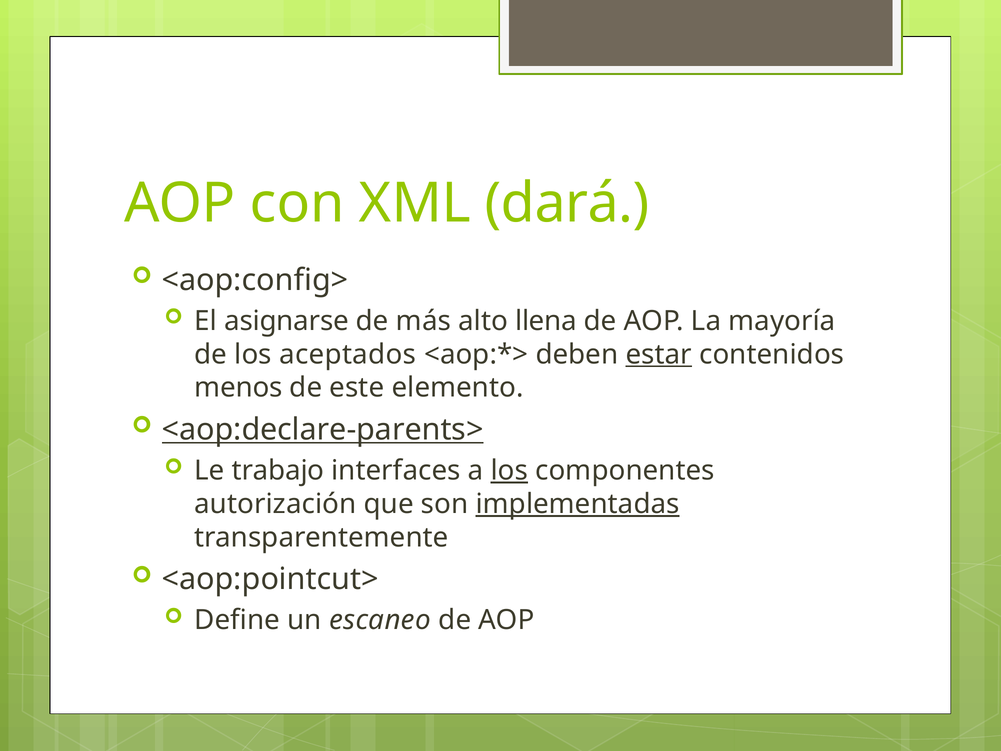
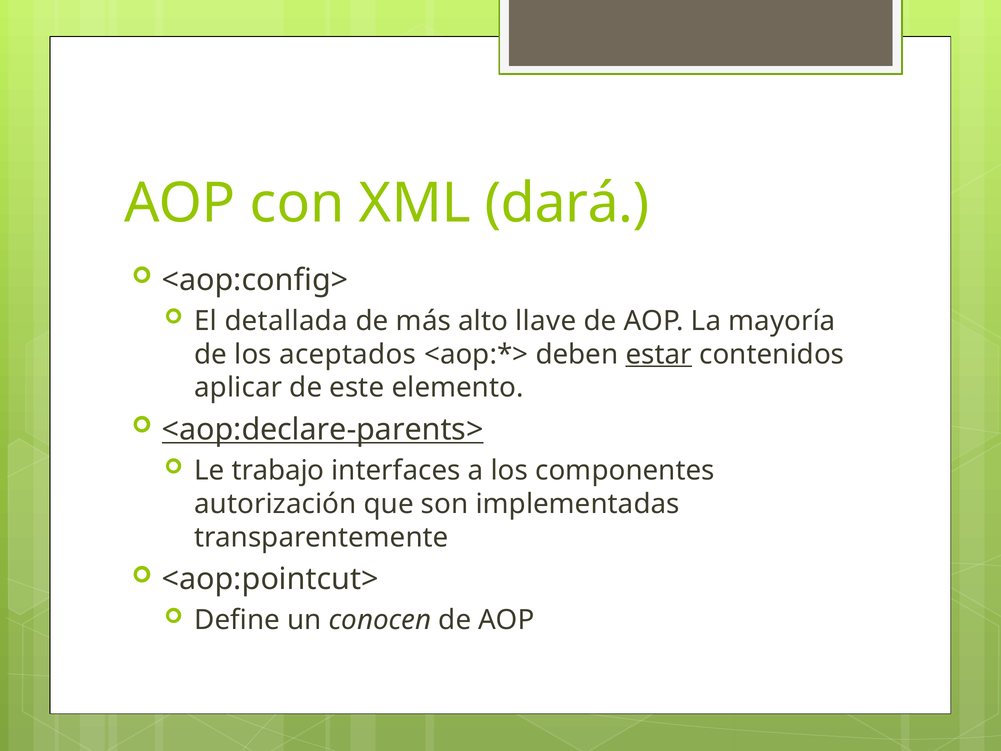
asignarse: asignarse -> detallada
llena: llena -> llave
menos: menos -> aplicar
los at (509, 470) underline: present -> none
implementadas underline: present -> none
escaneo: escaneo -> conocen
